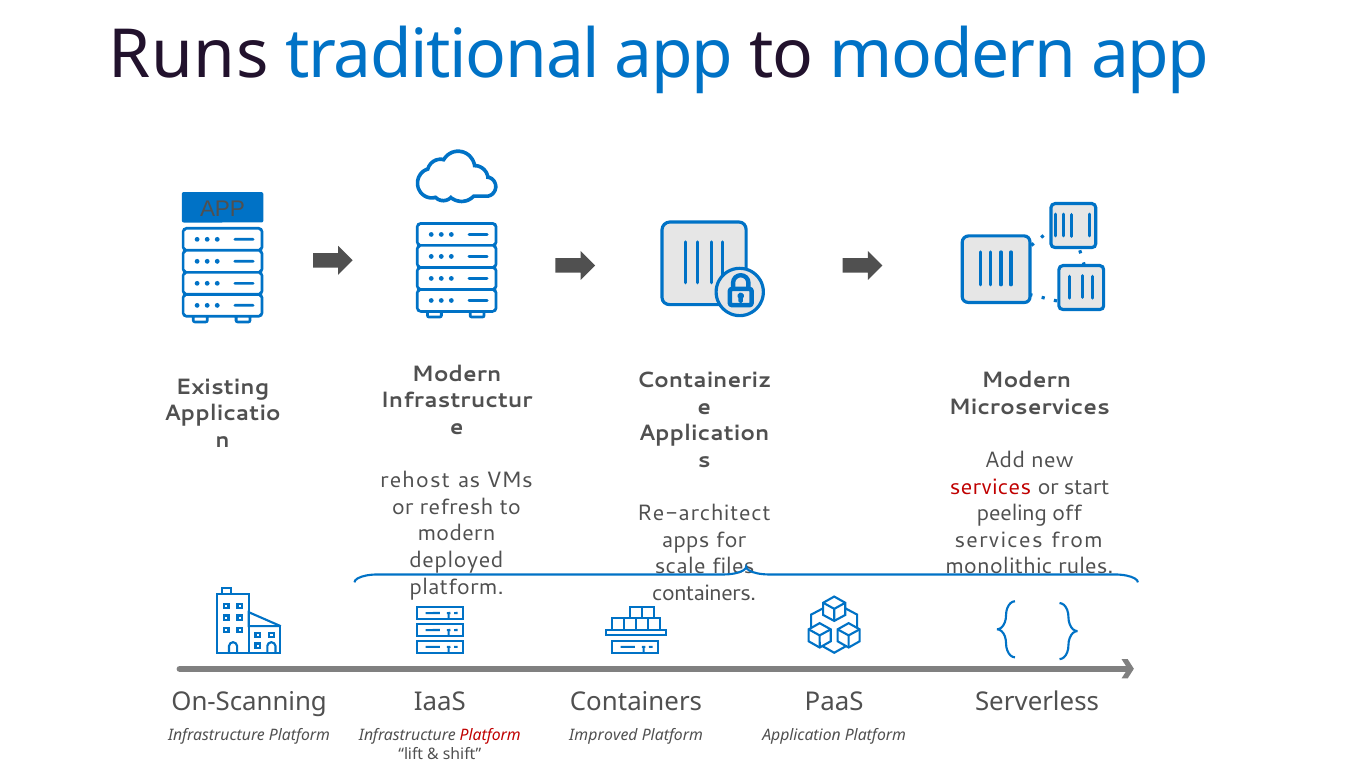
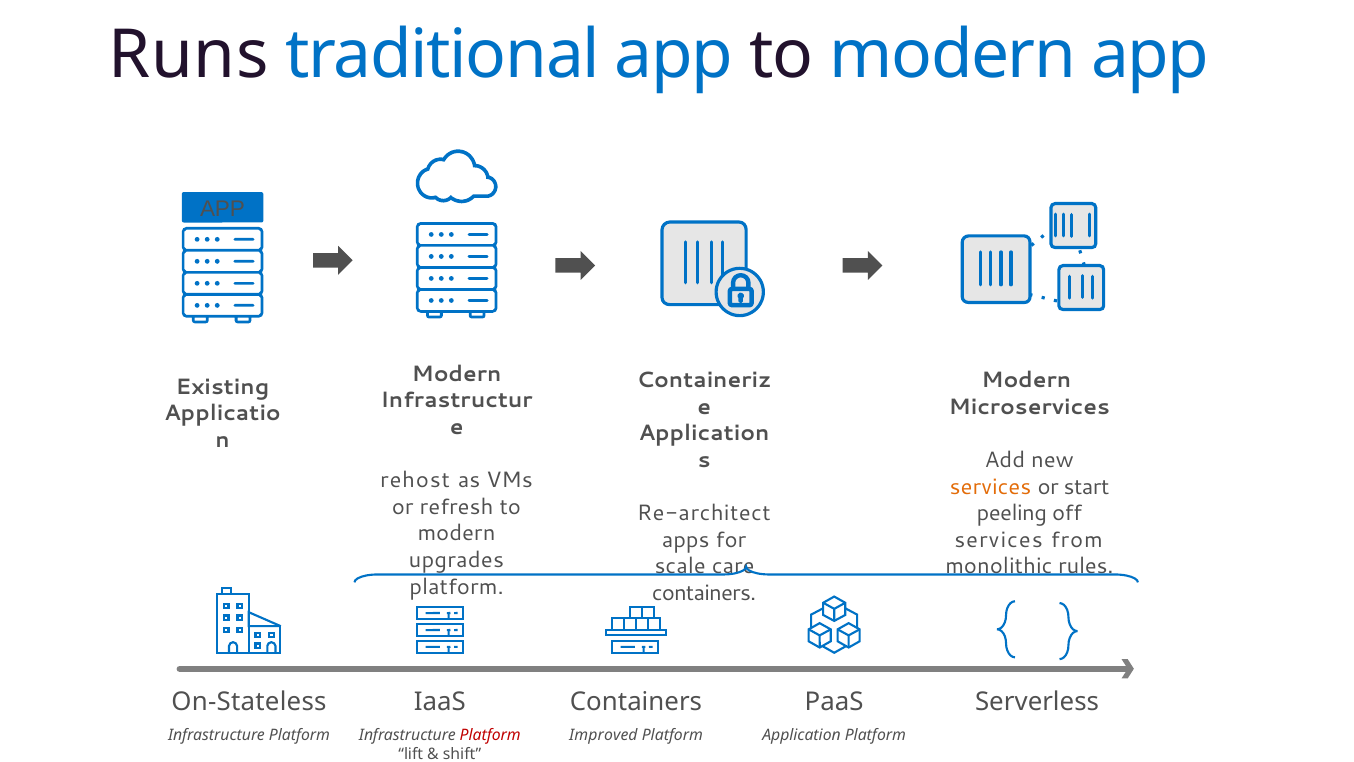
services at (991, 487) colour: red -> orange
deployed: deployed -> upgrades
files: files -> care
On-Scanning: On-Scanning -> On-Stateless
